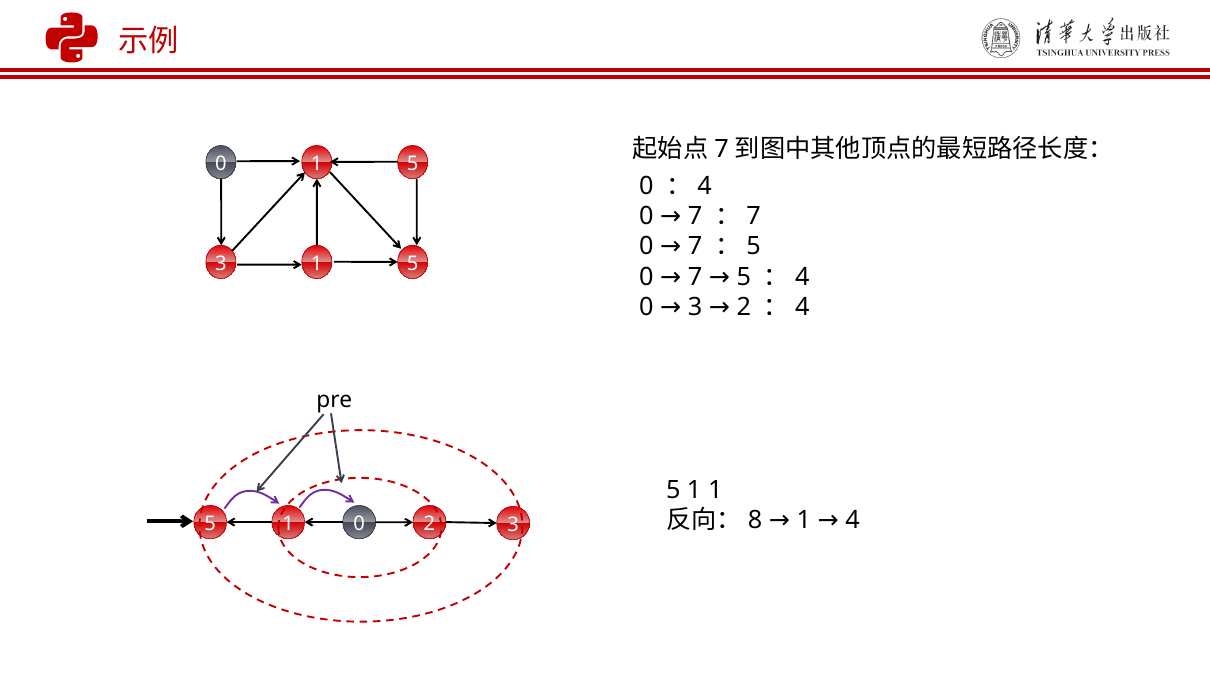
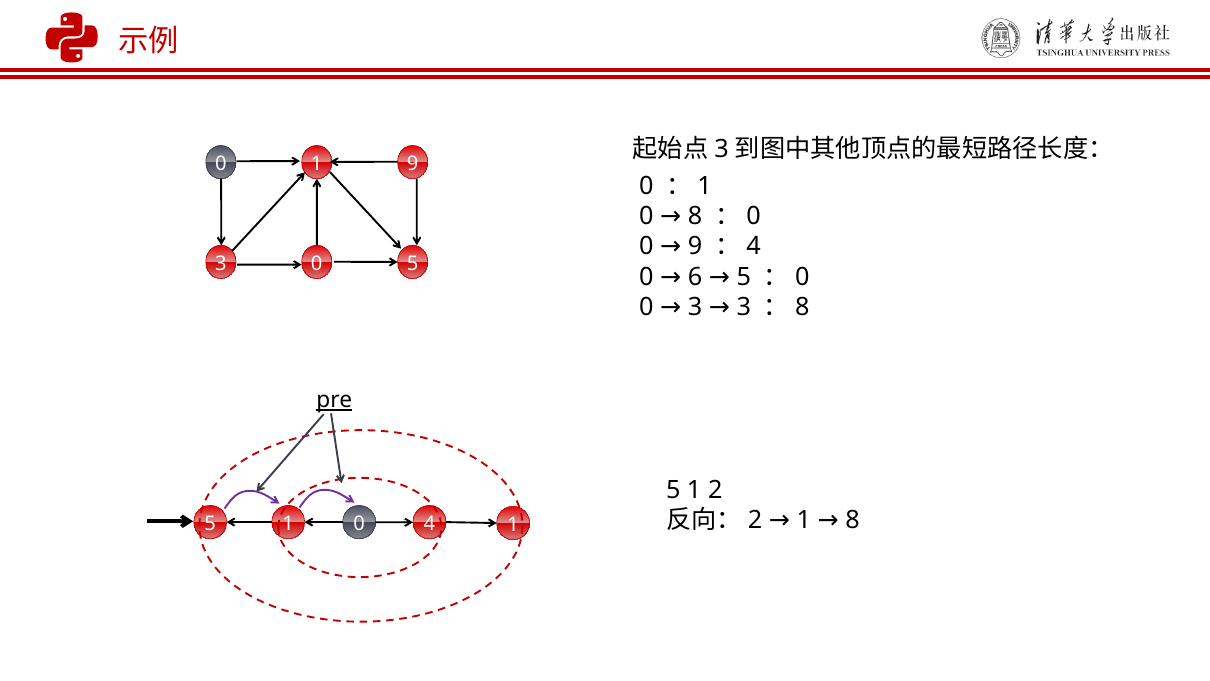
7 at (722, 149): 7 -> 3
1 5: 5 -> 9
4 at (705, 186): 4 -> 1
7 at (754, 216): 7 -> 0
7 at (695, 216): 7 -> 8
5 at (754, 246): 5 -> 4
7 at (695, 246): 7 -> 9
3 1: 1 -> 0
4 at (802, 277): 4 -> 0
7 at (695, 277): 7 -> 6
4 at (802, 307): 4 -> 8
3 2: 2 -> 3
pre underline: none -> present
1 1: 1 -> 2
8 at (755, 520): 8 -> 2
1 4: 4 -> 8
0 2: 2 -> 4
1 3: 3 -> 1
